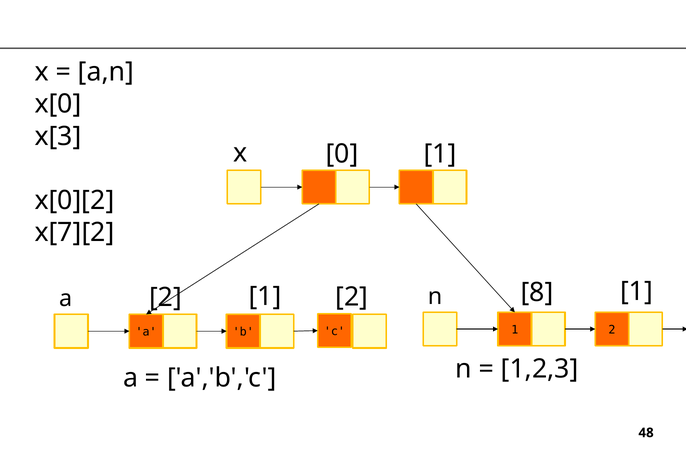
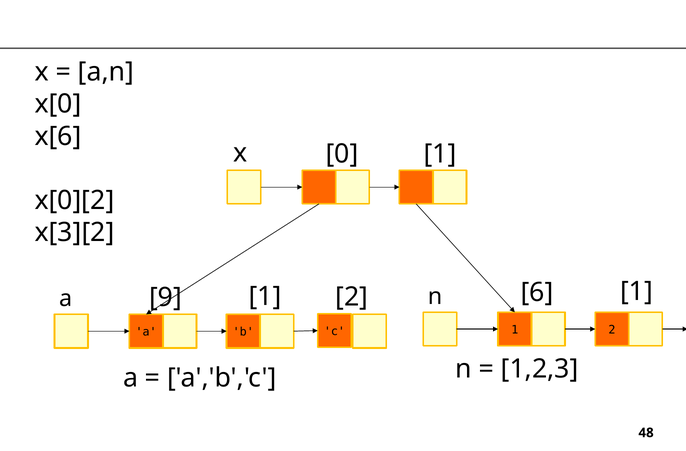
x[3: x[3 -> x[6
x[7][2: x[7][2 -> x[3][2
2 at (166, 297): 2 -> 9
8: 8 -> 6
